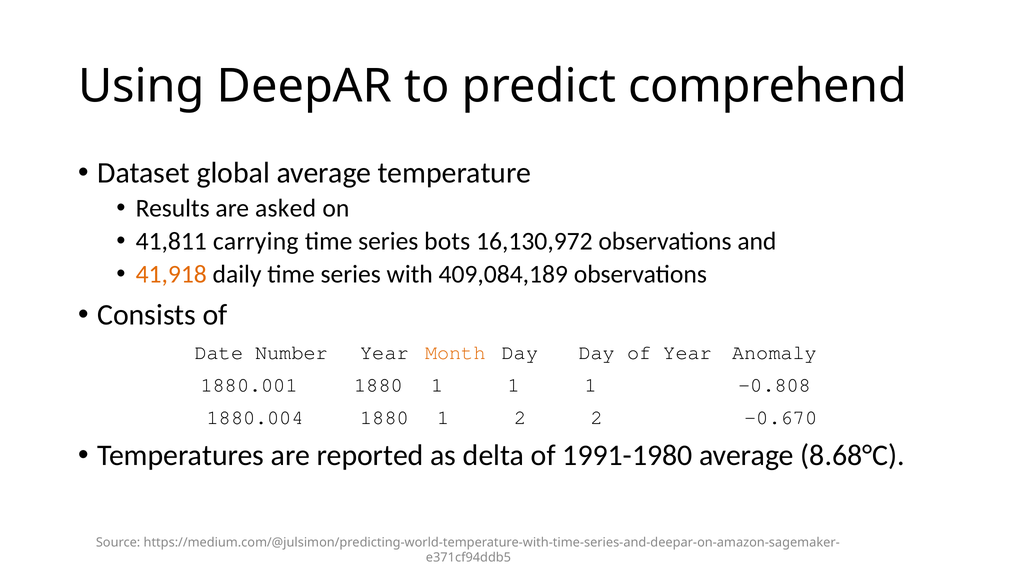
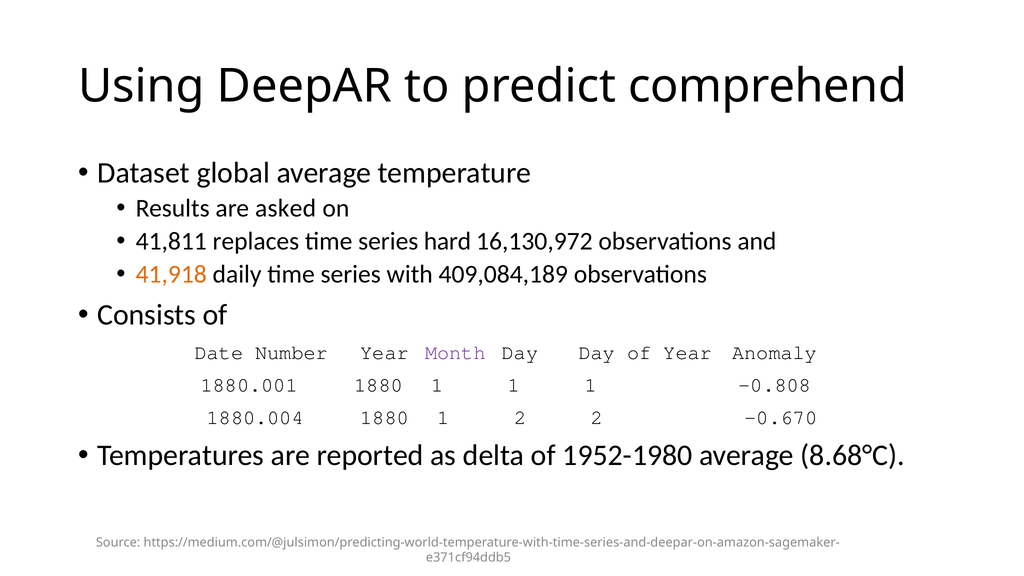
carrying: carrying -> replaces
bots: bots -> hard
Month colour: orange -> purple
1991-1980: 1991-1980 -> 1952-1980
